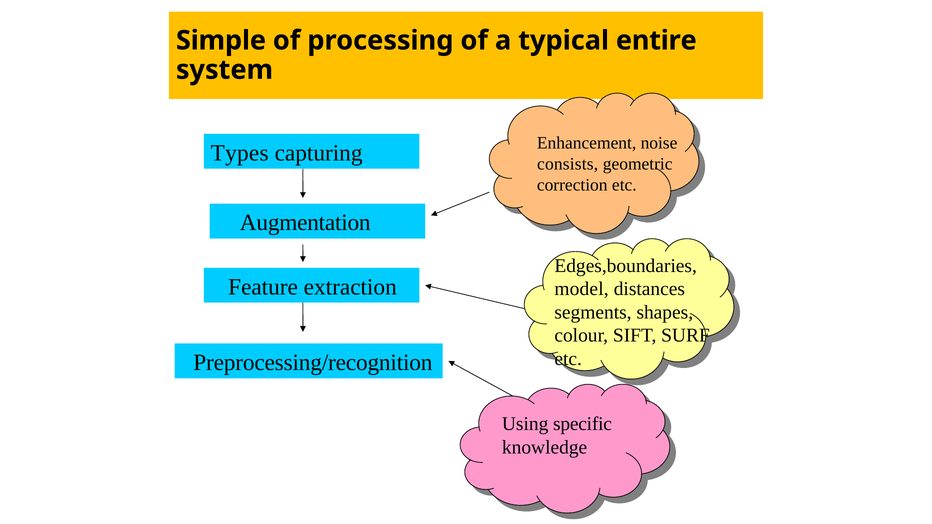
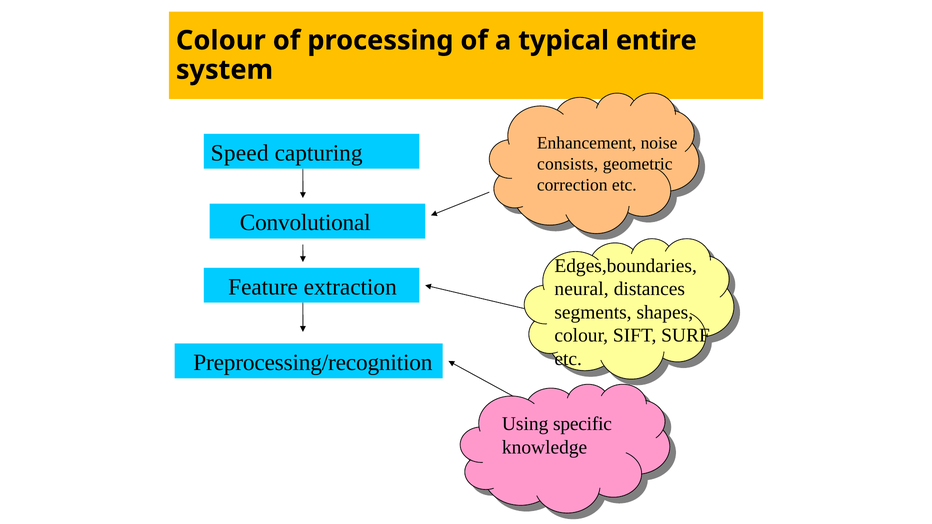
Simple at (221, 40): Simple -> Colour
Types: Types -> Speed
Augmentation: Augmentation -> Convolutional
model: model -> neural
